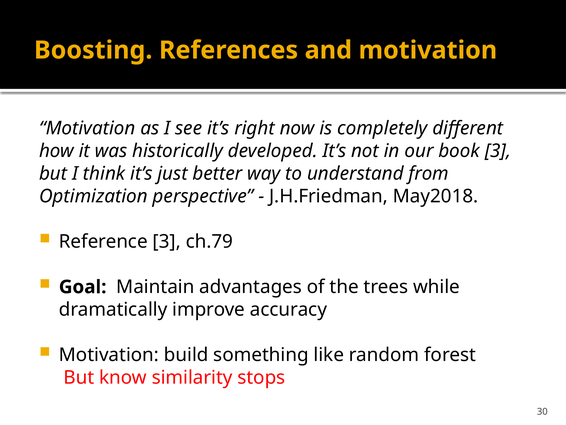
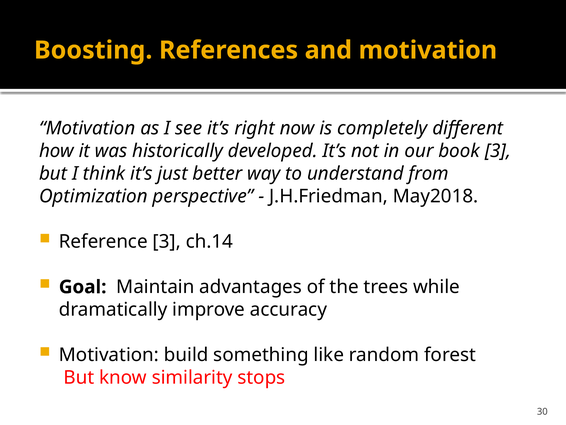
ch.79: ch.79 -> ch.14
